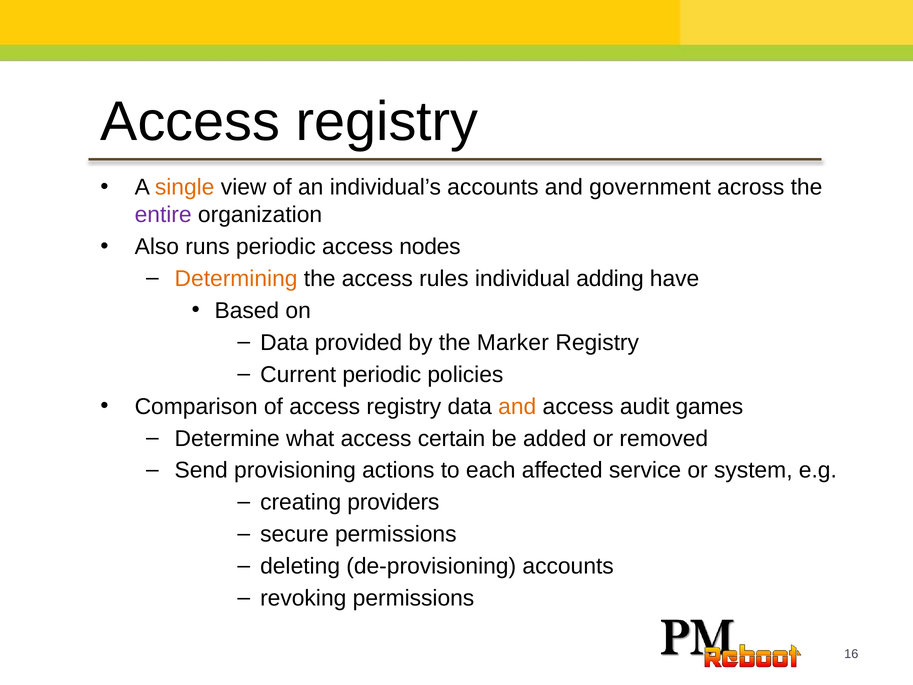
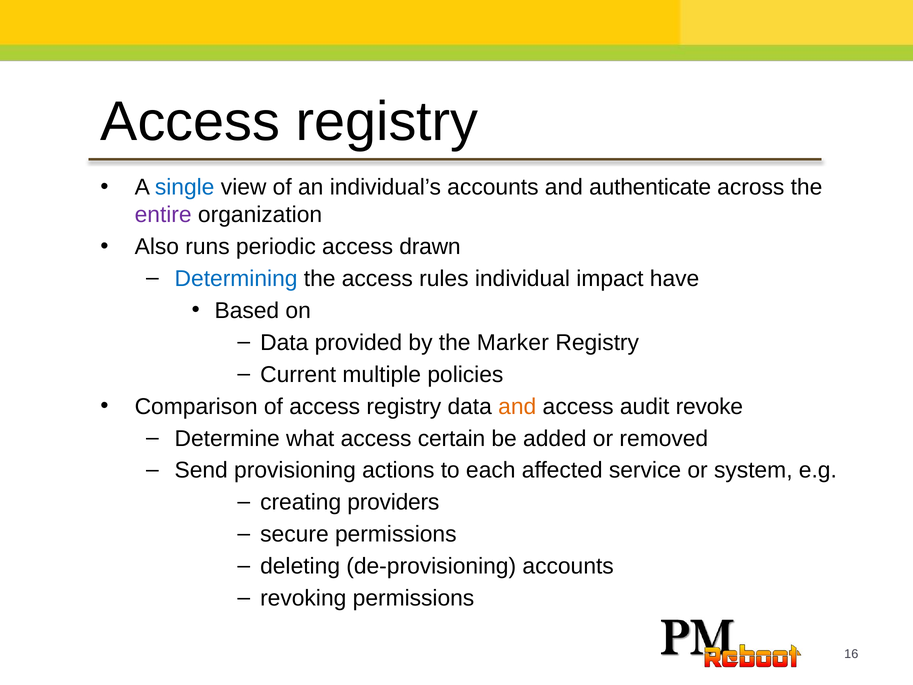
single colour: orange -> blue
government: government -> authenticate
nodes: nodes -> drawn
Determining colour: orange -> blue
adding: adding -> impact
Current periodic: periodic -> multiple
games: games -> revoke
